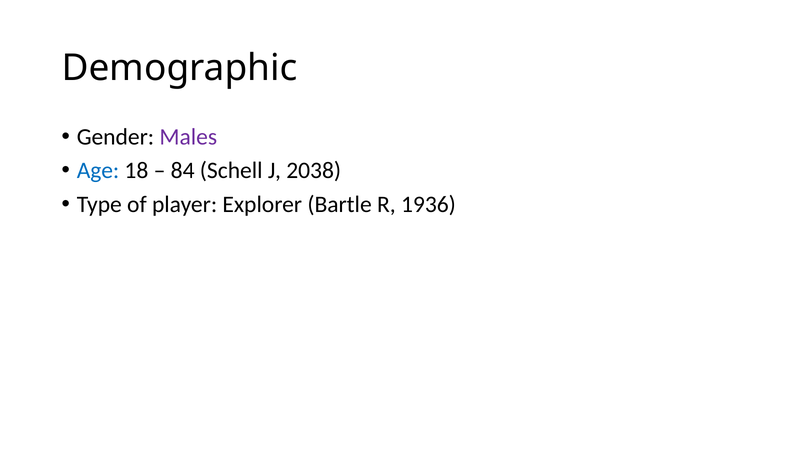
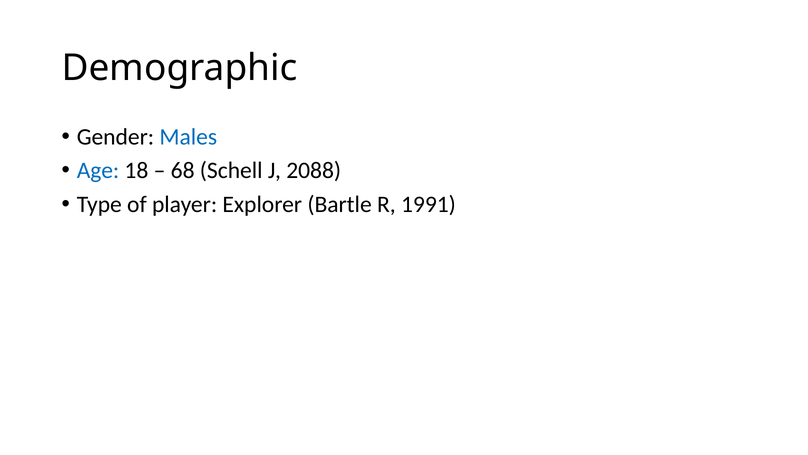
Males colour: purple -> blue
84: 84 -> 68
2038: 2038 -> 2088
1936: 1936 -> 1991
